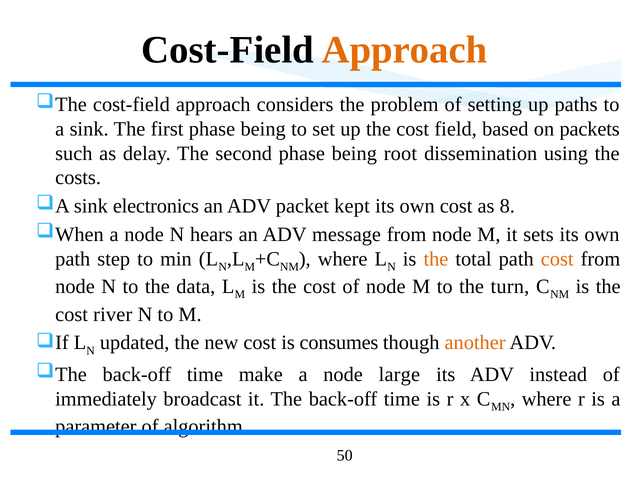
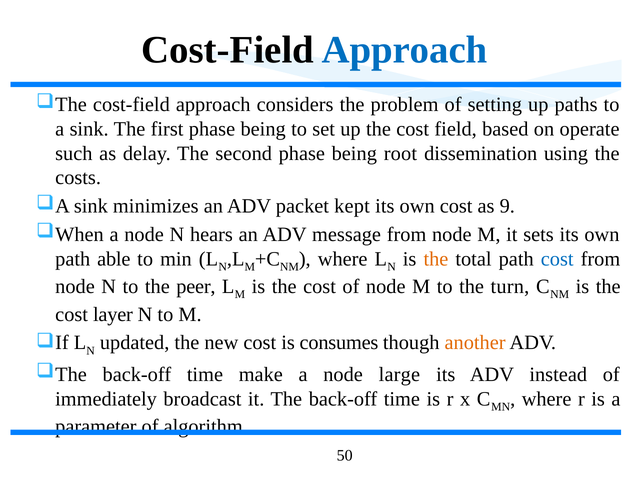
Approach at (405, 50) colour: orange -> blue
packets: packets -> operate
electronics: electronics -> minimizes
8: 8 -> 9
step: step -> able
cost at (557, 259) colour: orange -> blue
data: data -> peer
river: river -> layer
